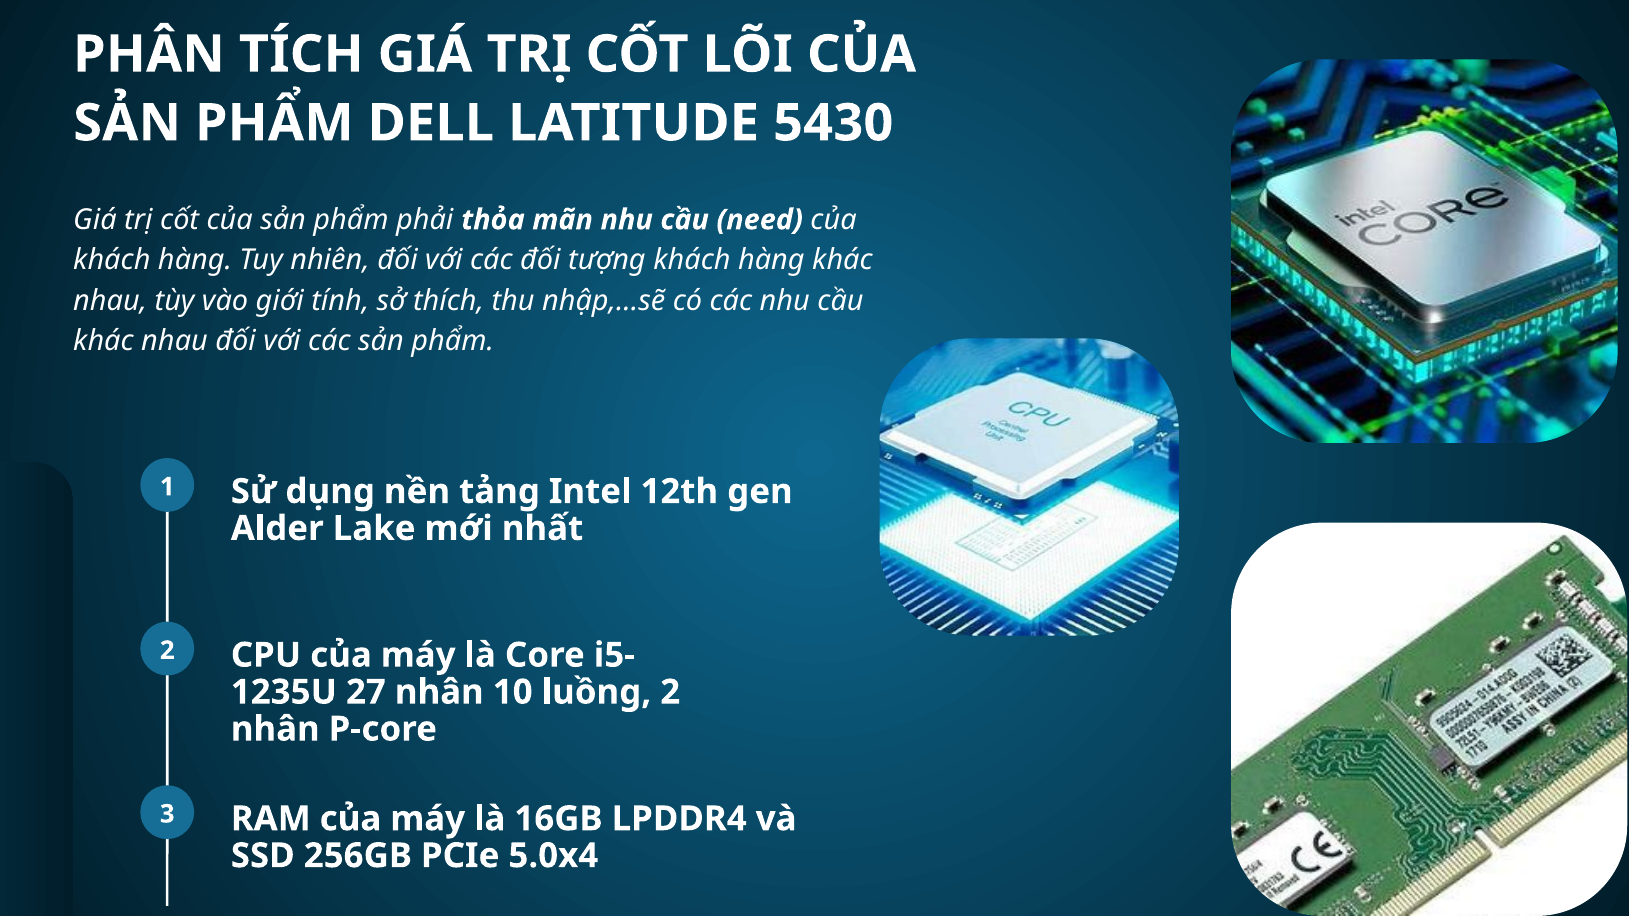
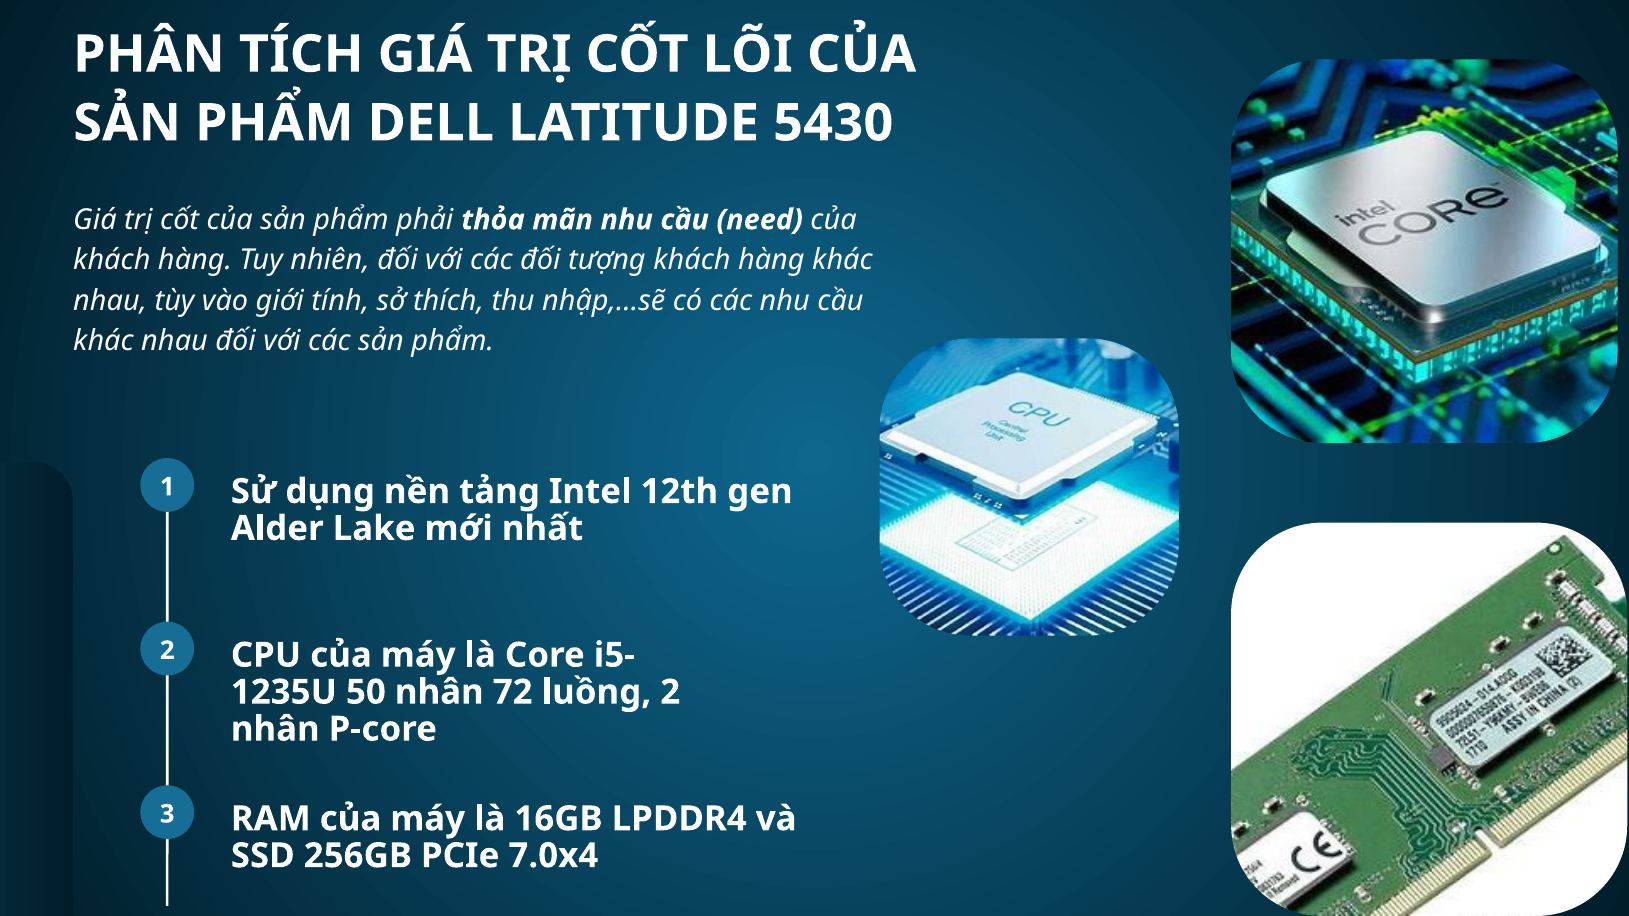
27: 27 -> 50
10: 10 -> 72
5.0x4: 5.0x4 -> 7.0x4
